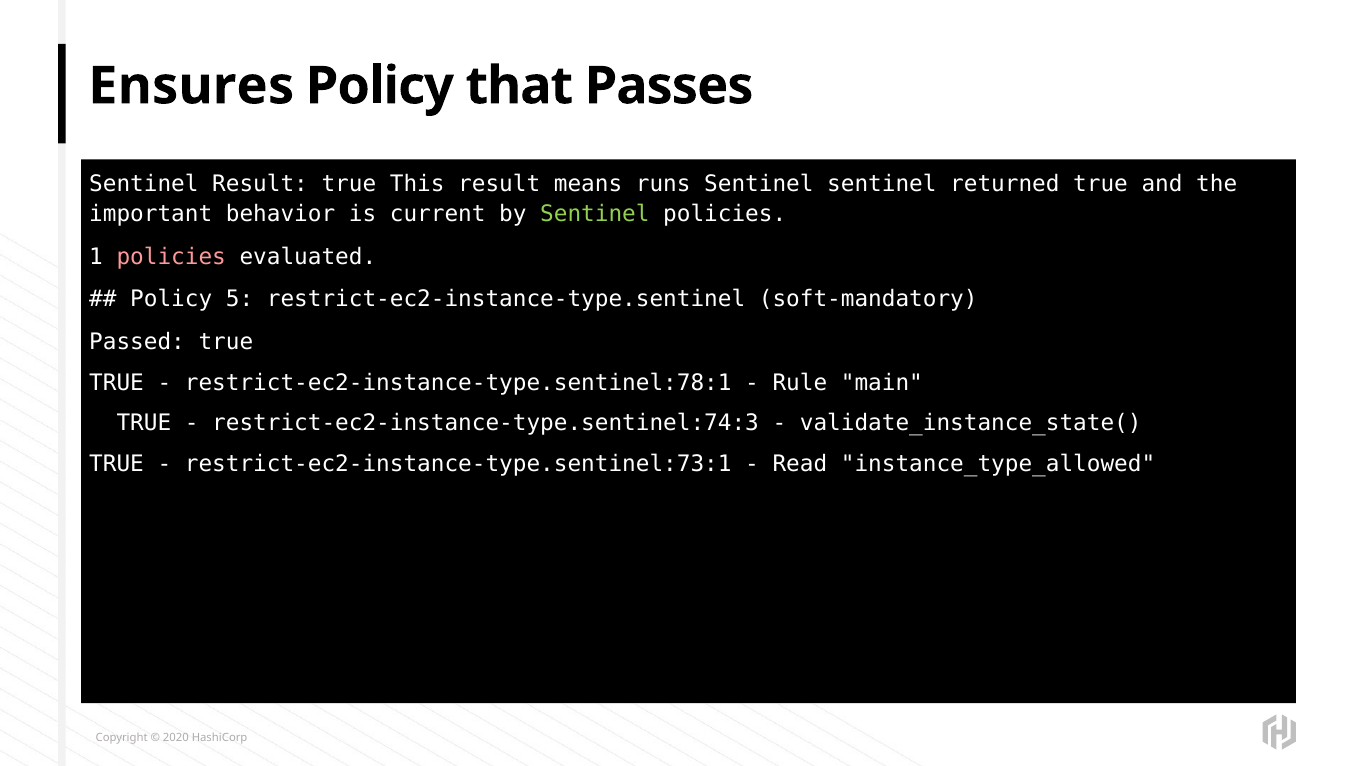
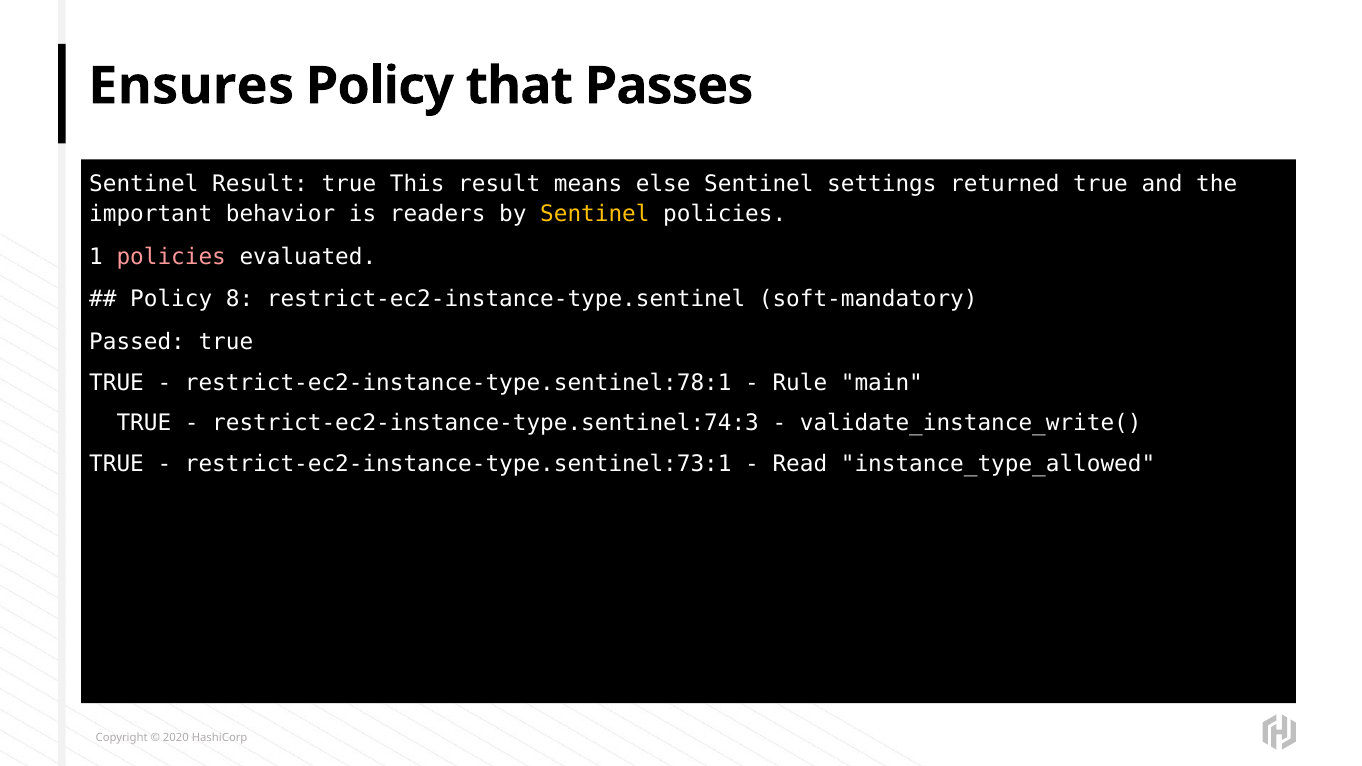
runs: runs -> else
Sentinel sentinel: sentinel -> settings
current: current -> readers
Sentinel at (595, 214) colour: light green -> yellow
5: 5 -> 8
validate_instance_state(: validate_instance_state( -> validate_instance_write(
